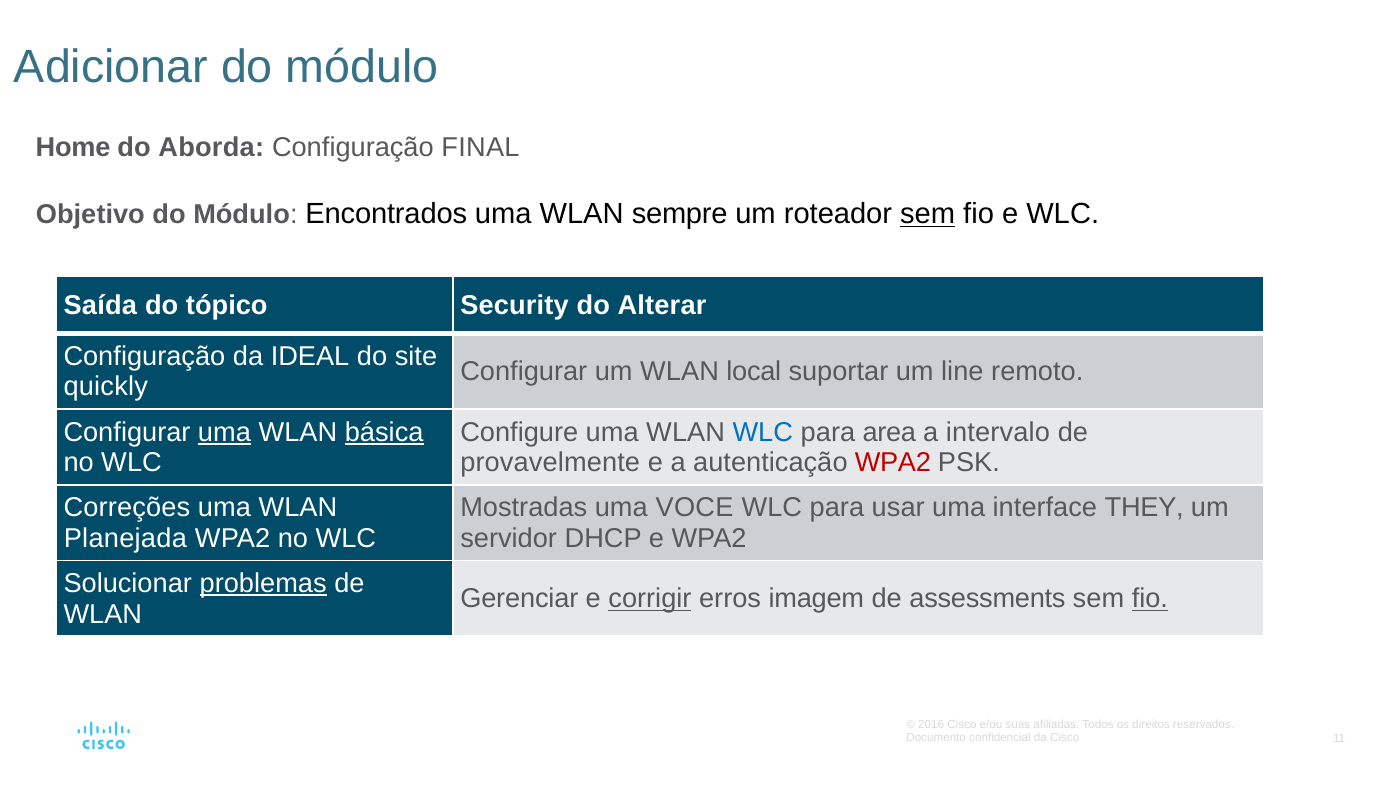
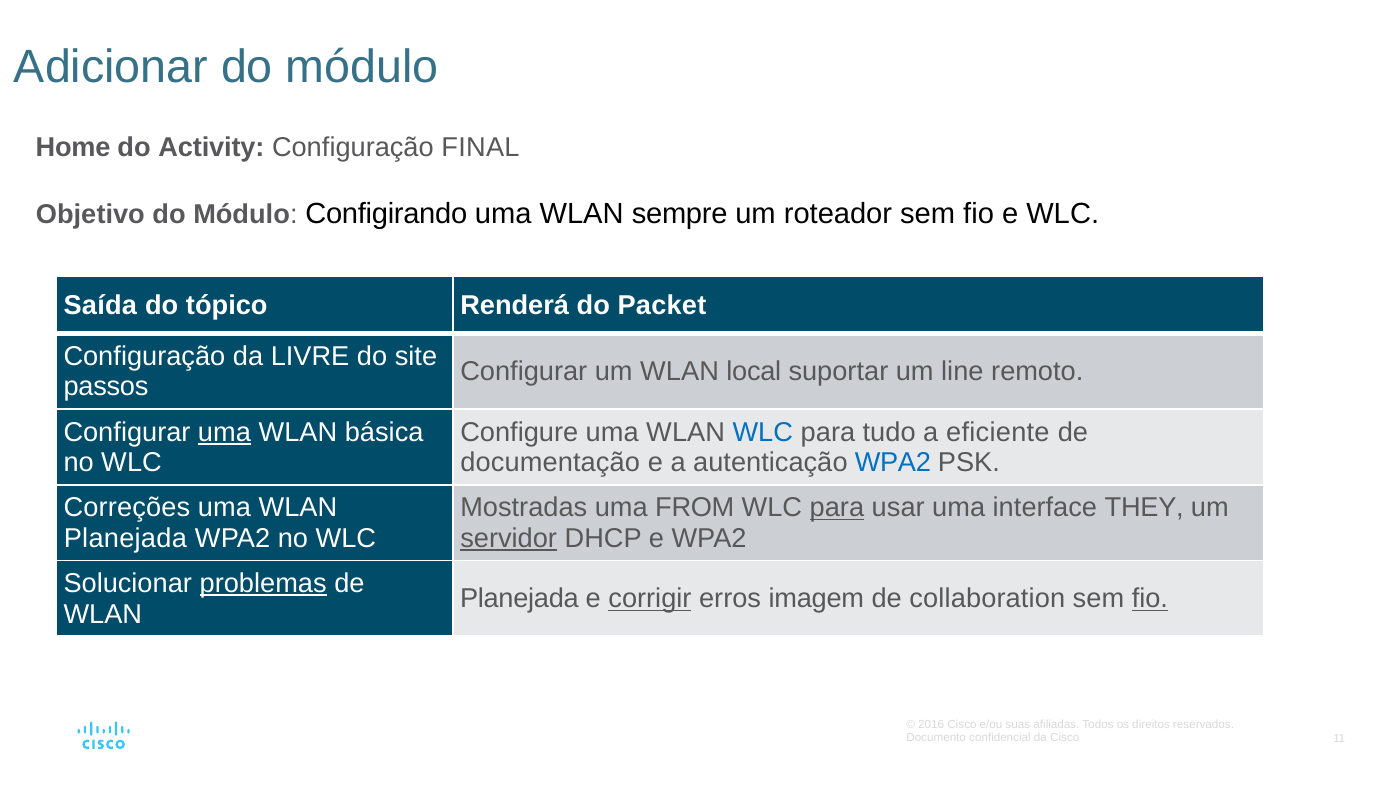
Aborda: Aborda -> Activity
Encontrados: Encontrados -> Configirando
sem at (928, 214) underline: present -> none
Security: Security -> Renderá
Alterar: Alterar -> Packet
IDEAL: IDEAL -> LIVRE
quickly: quickly -> passos
básica underline: present -> none
area: area -> tudo
intervalo: intervalo -> eficiente
provavelmente: provavelmente -> documentação
WPA2 at (893, 462) colour: red -> blue
VOCE: VOCE -> FROM
para at (837, 507) underline: none -> present
servidor underline: none -> present
Gerenciar at (519, 598): Gerenciar -> Planejada
assessments: assessments -> collaboration
